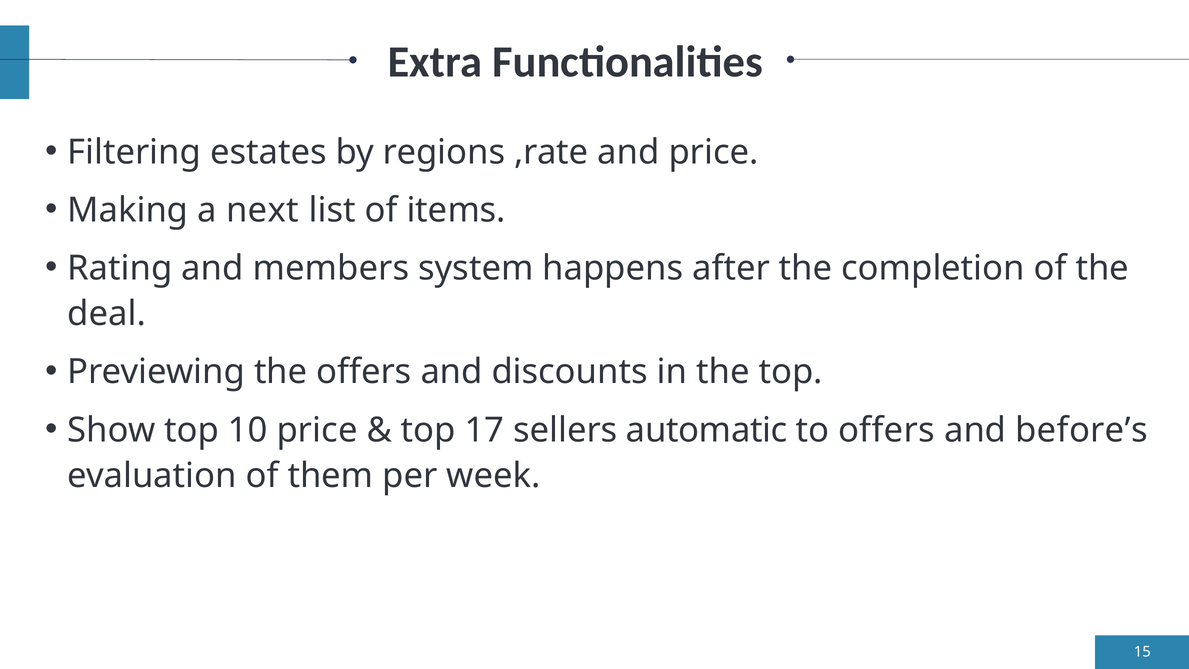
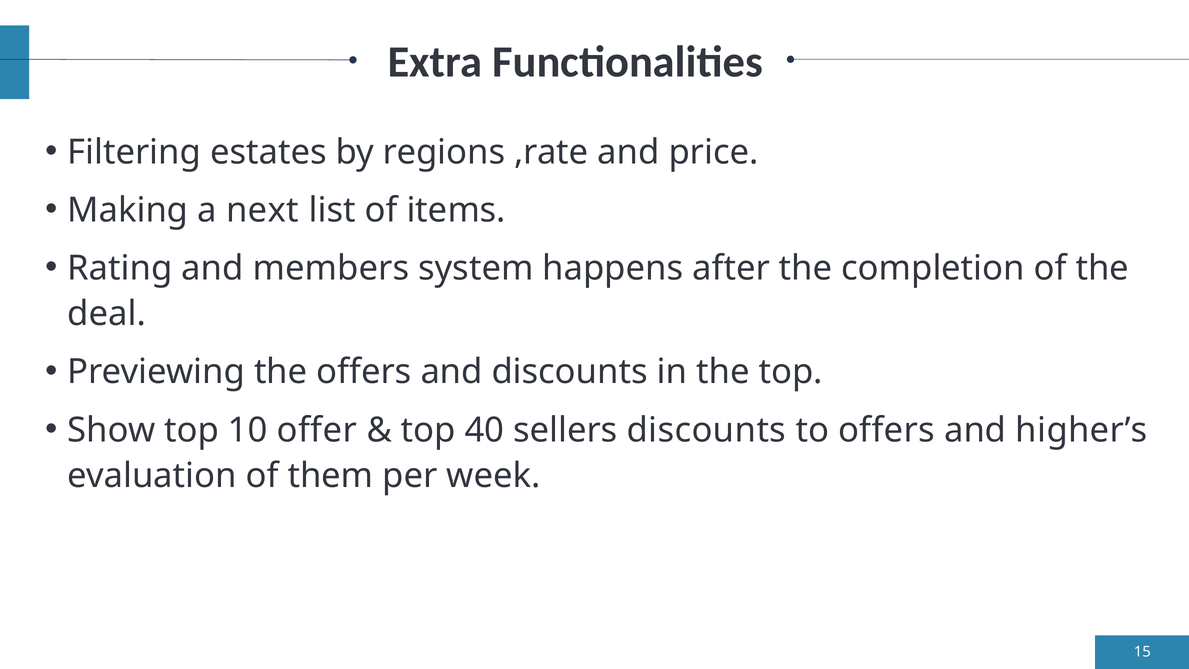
10 price: price -> offer
17: 17 -> 40
sellers automatic: automatic -> discounts
before’s: before’s -> higher’s
